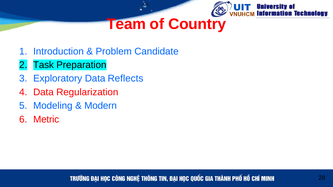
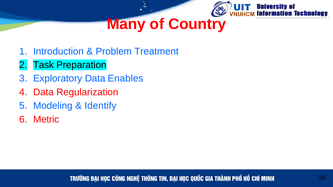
Team: Team -> Many
Candidate: Candidate -> Treatment
Reflects: Reflects -> Enables
Modern: Modern -> Identify
